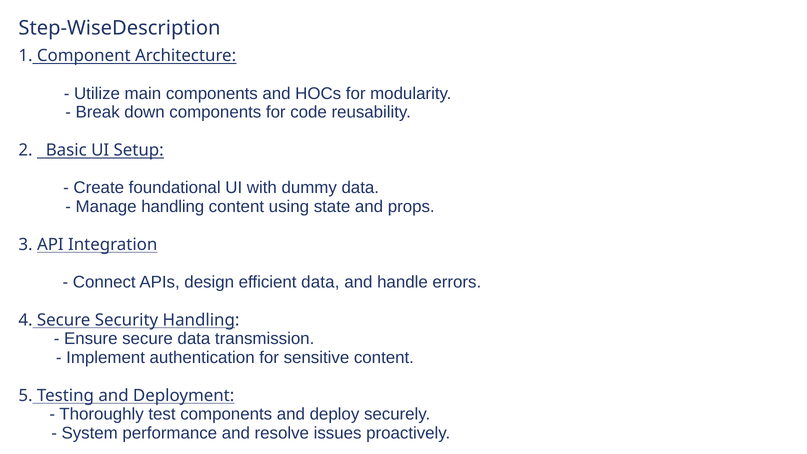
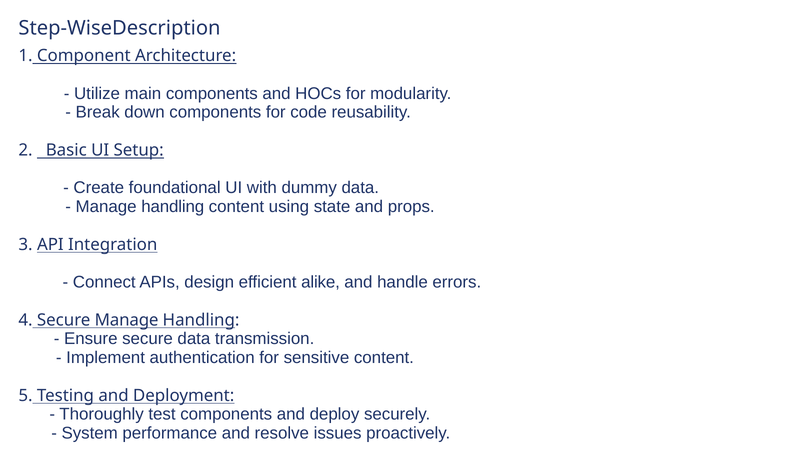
efficient data: data -> alike
Secure Security: Security -> Manage
